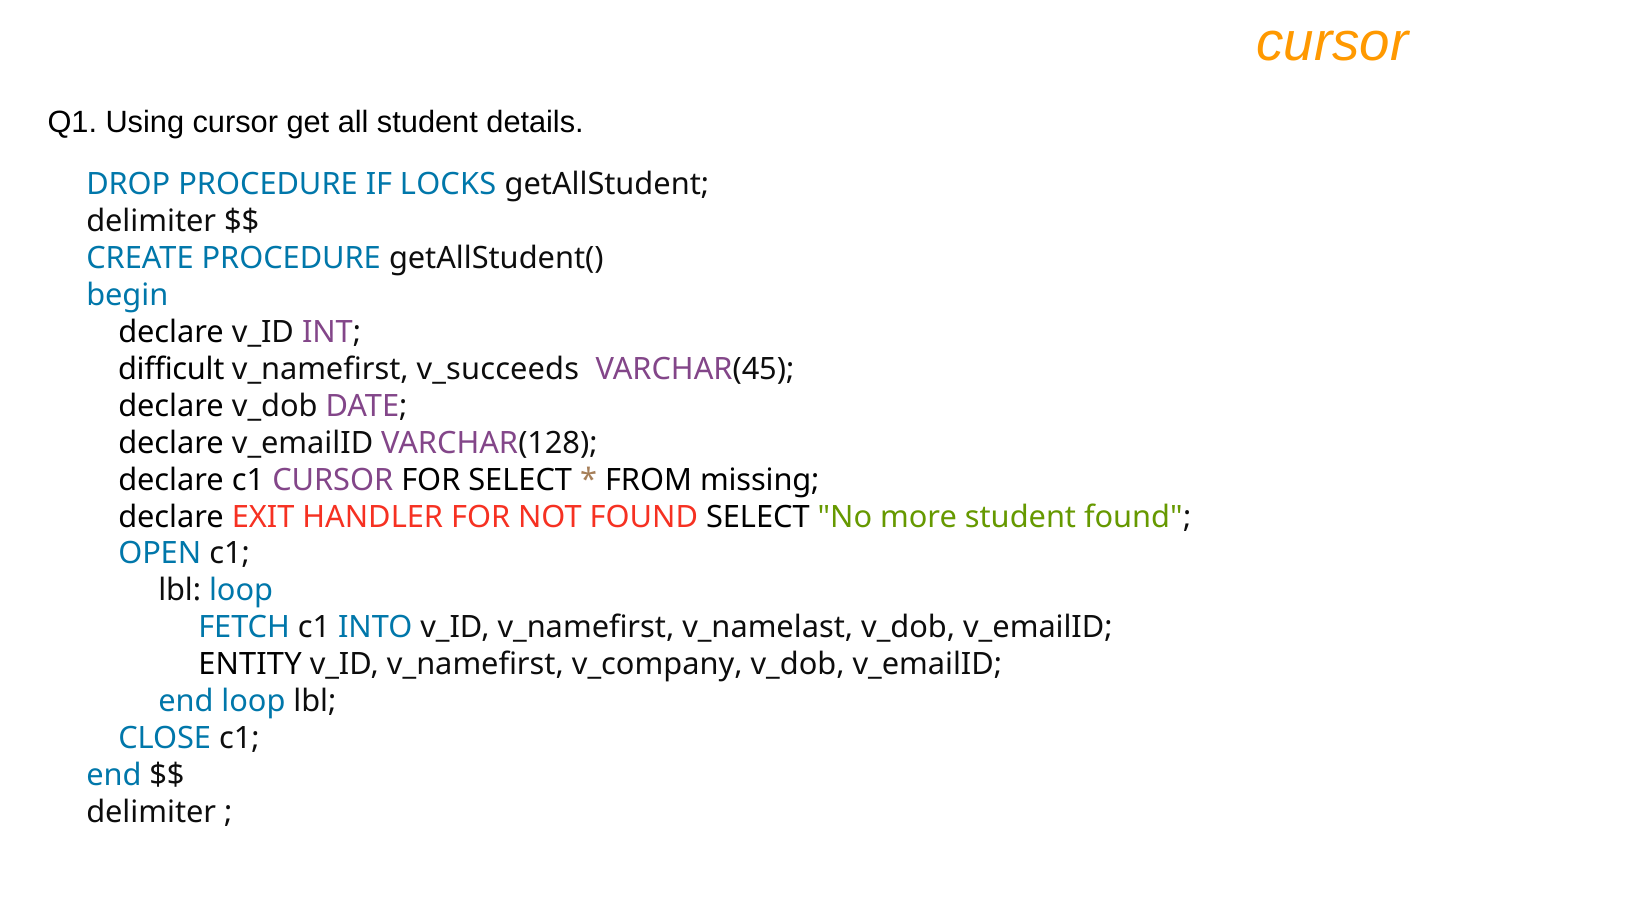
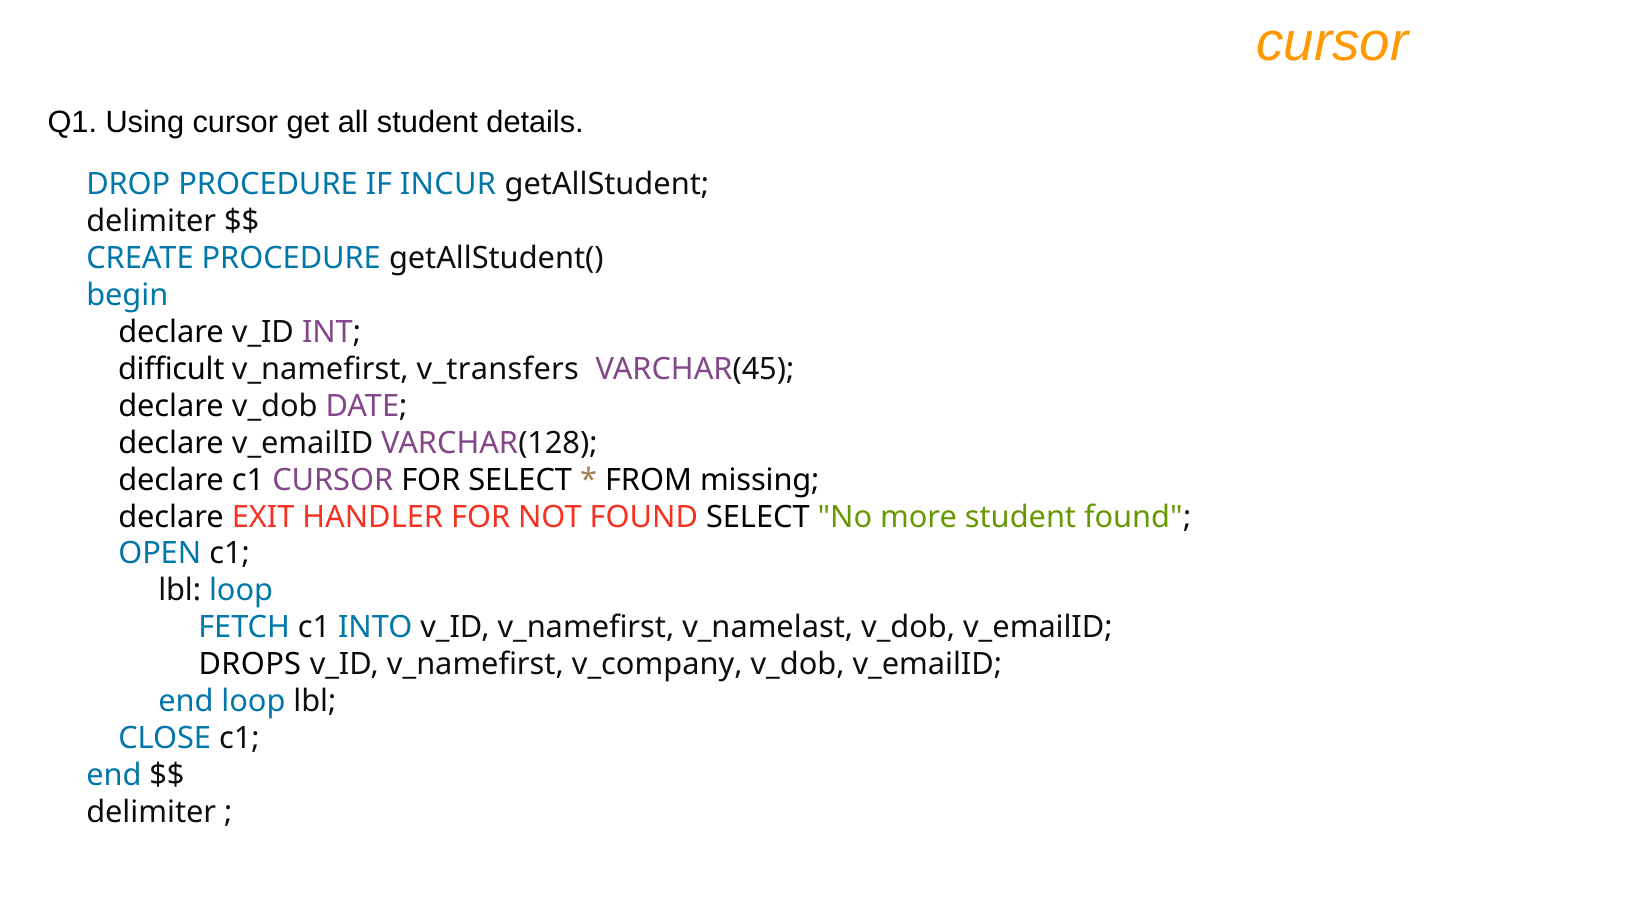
LOCKS: LOCKS -> INCUR
v_succeeds: v_succeeds -> v_transfers
ENTITY: ENTITY -> DROPS
